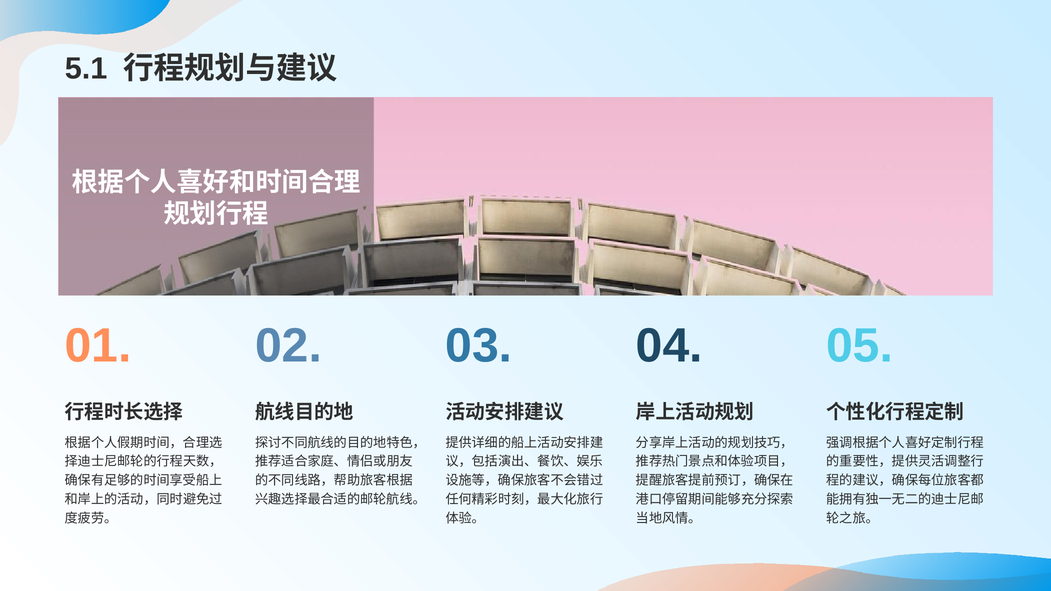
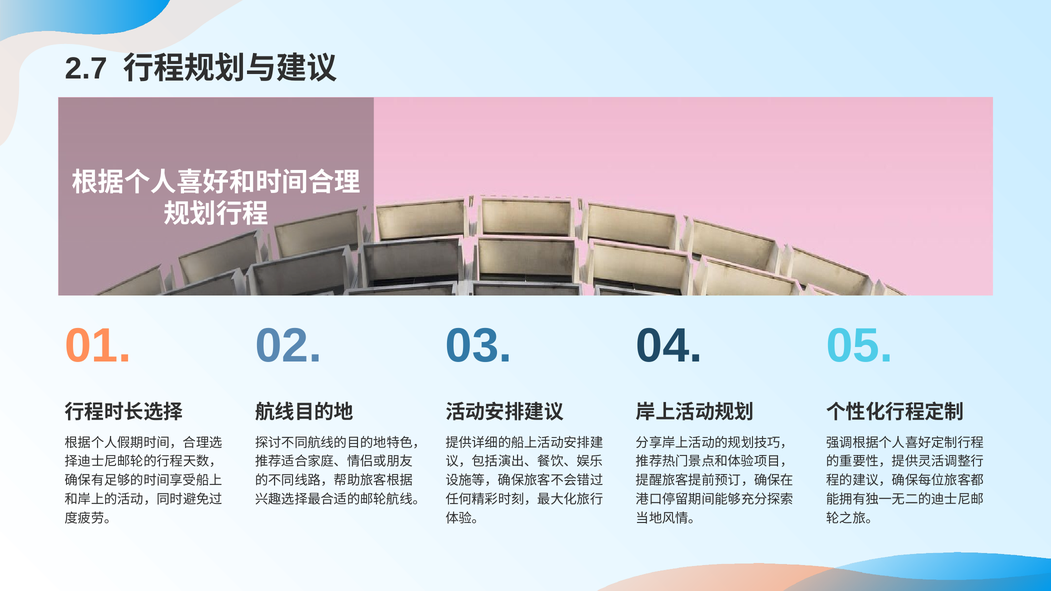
5.1: 5.1 -> 2.7
